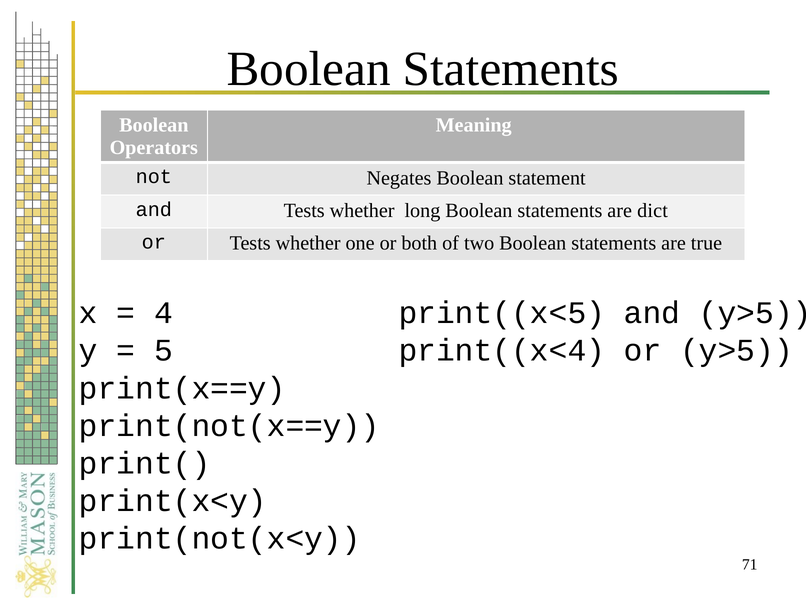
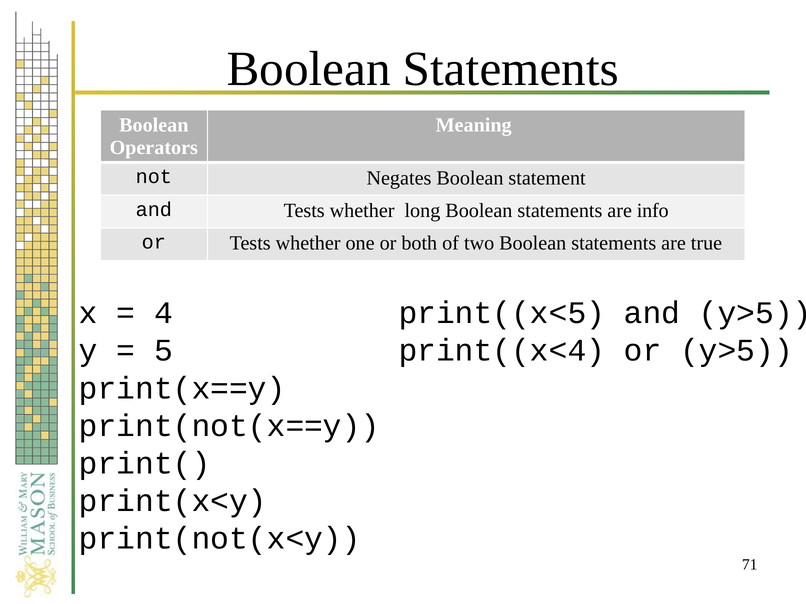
dict: dict -> info
